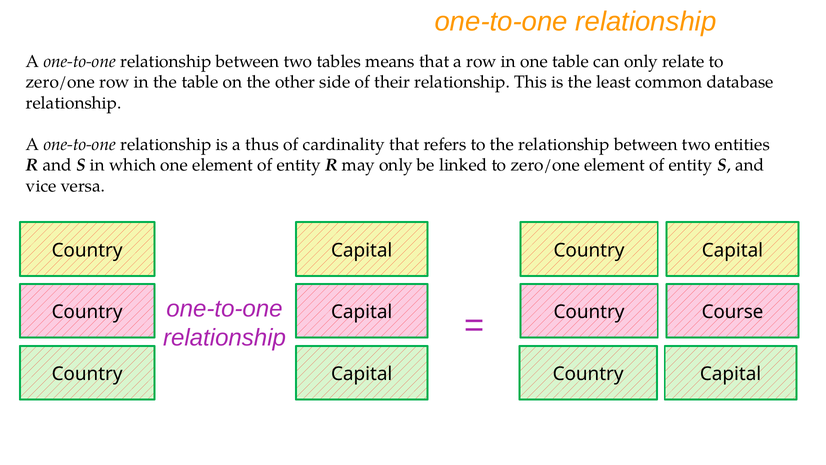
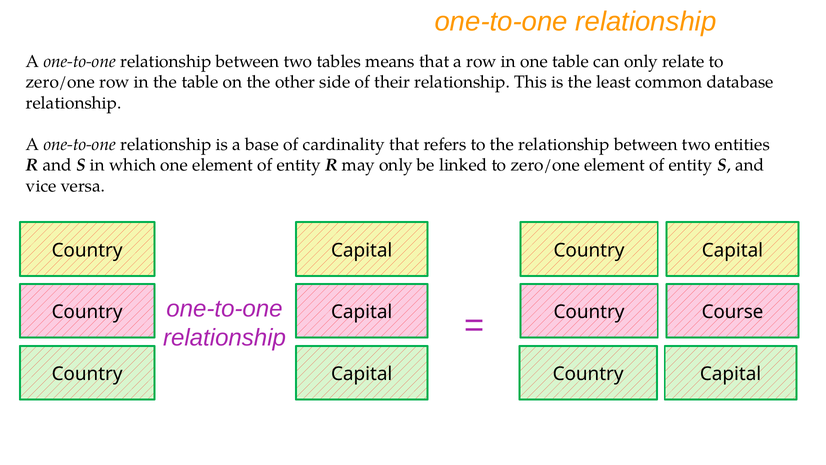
thus: thus -> base
